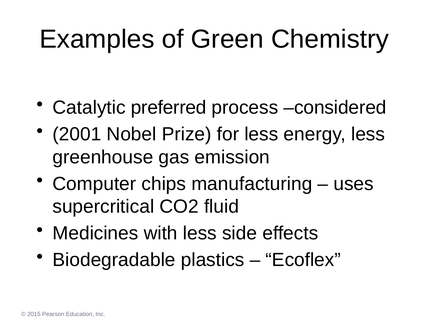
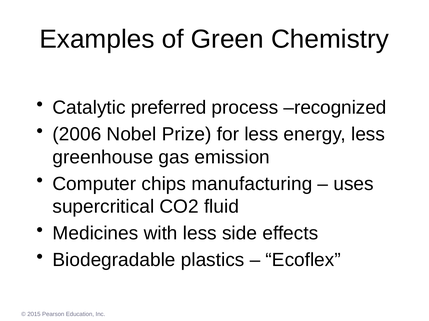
considered: considered -> recognized
2001: 2001 -> 2006
